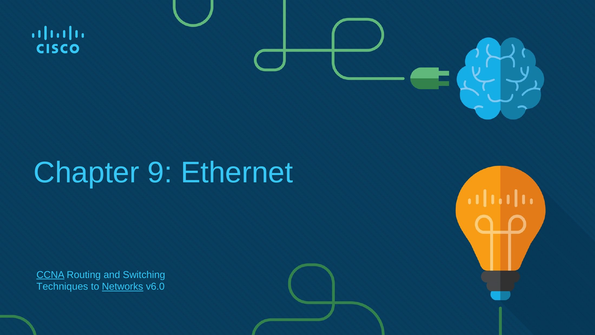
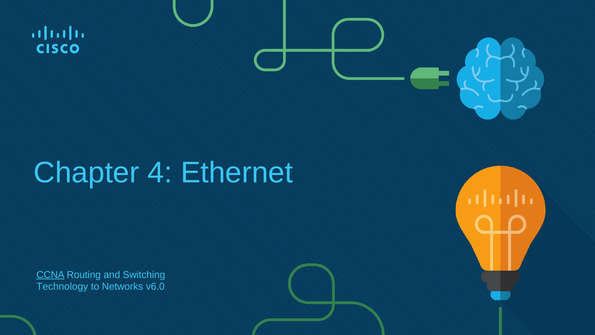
9: 9 -> 4
Techniques: Techniques -> Technology
Networks underline: present -> none
